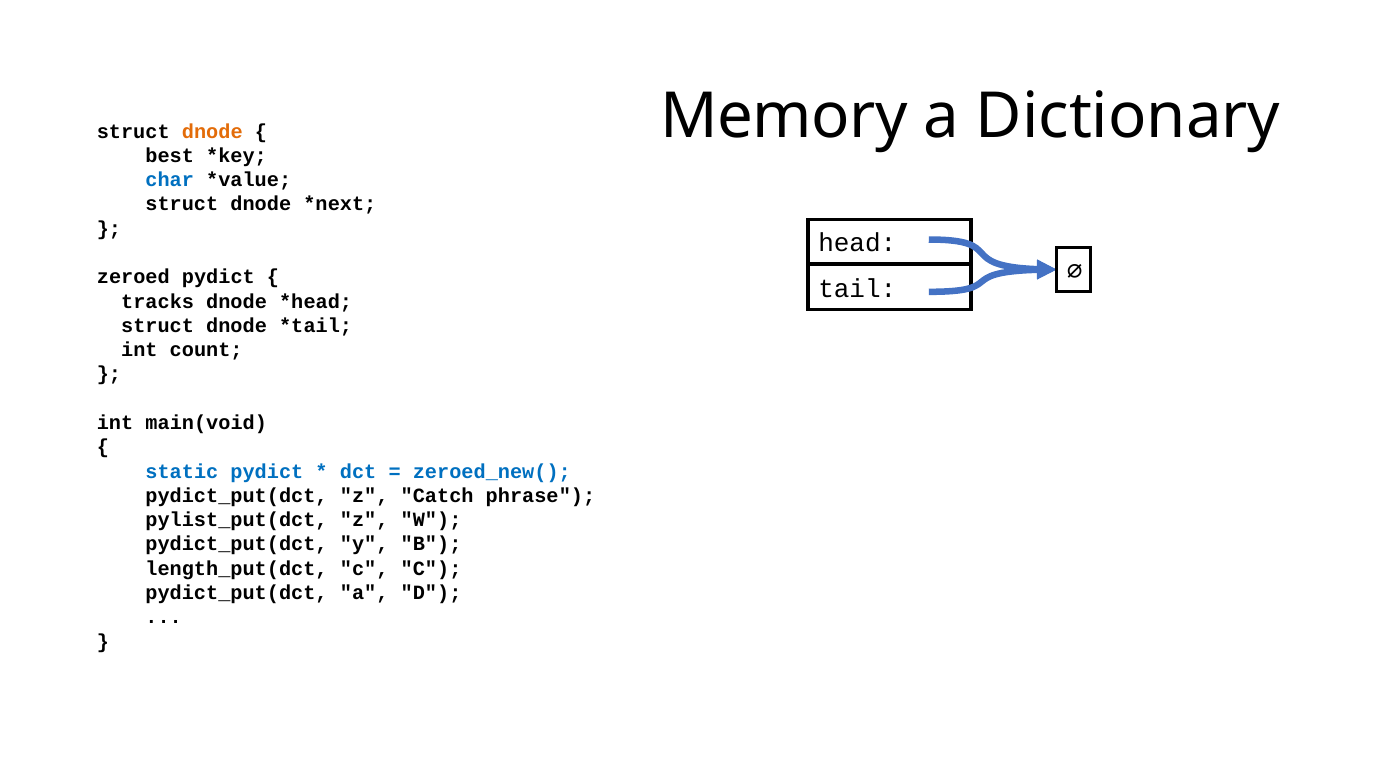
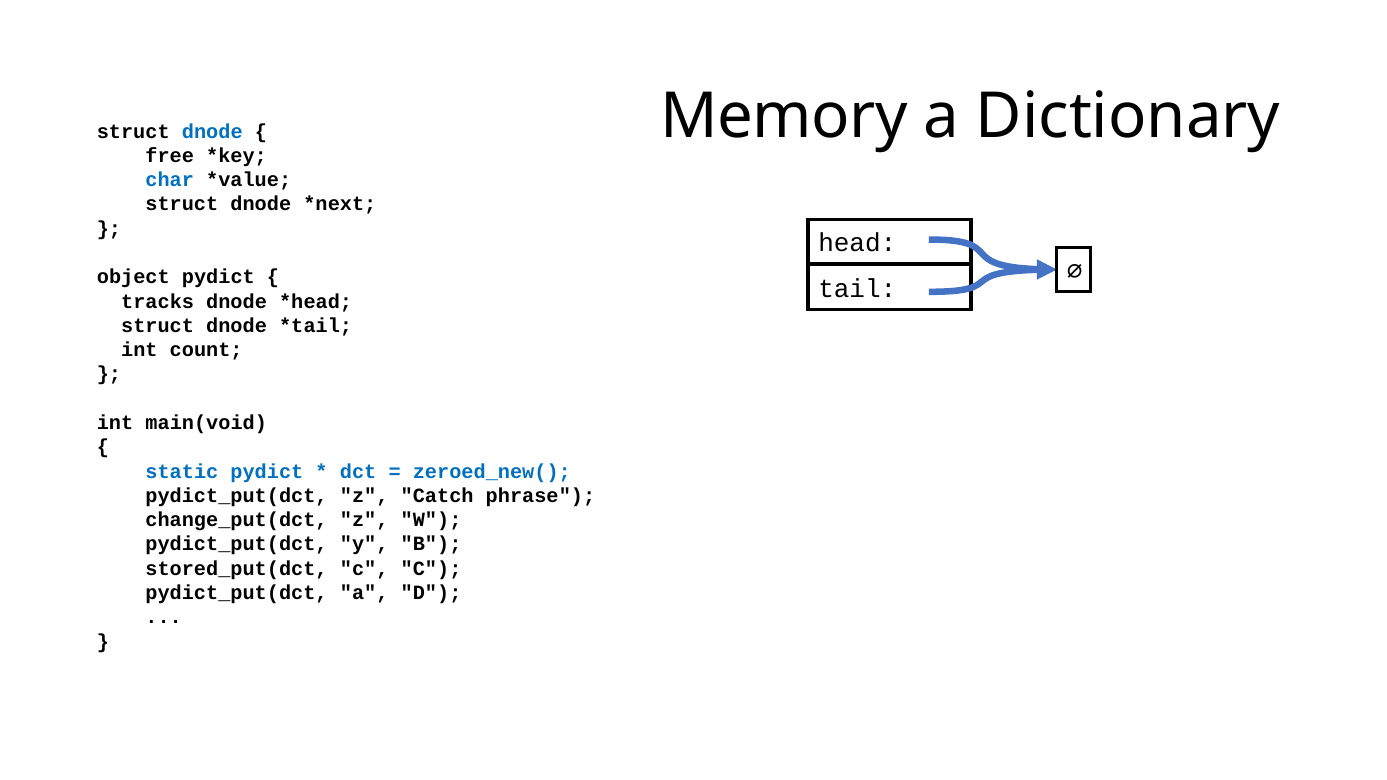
dnode at (212, 132) colour: orange -> blue
best: best -> free
zeroed: zeroed -> object
pylist_put(dct: pylist_put(dct -> change_put(dct
length_put(dct: length_put(dct -> stored_put(dct
